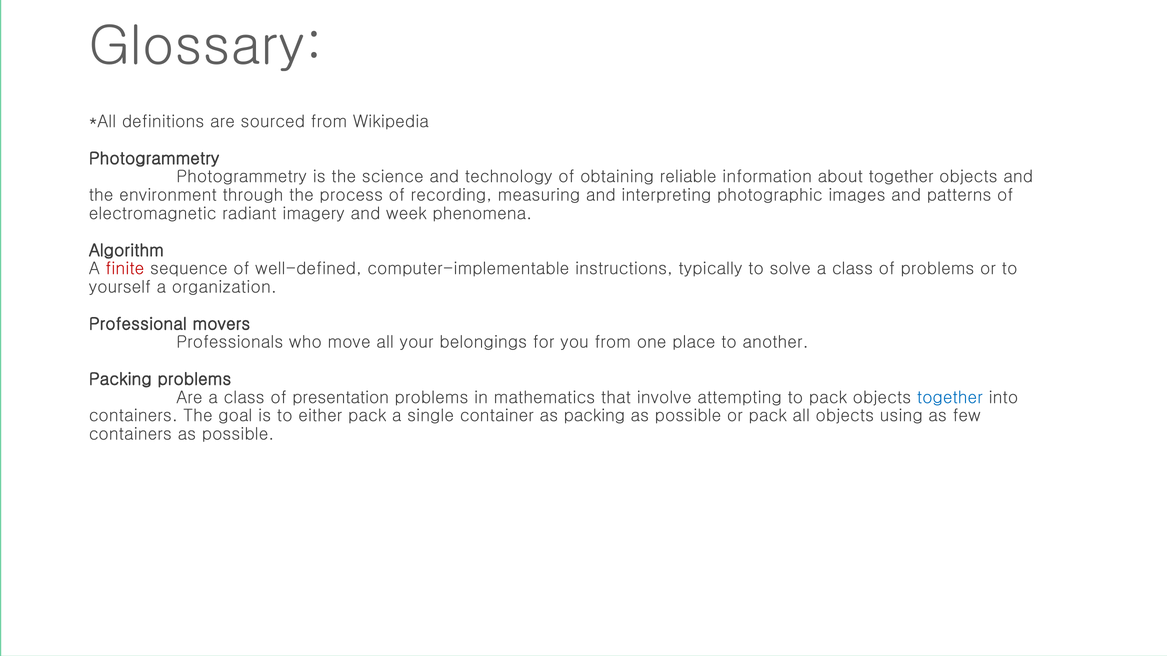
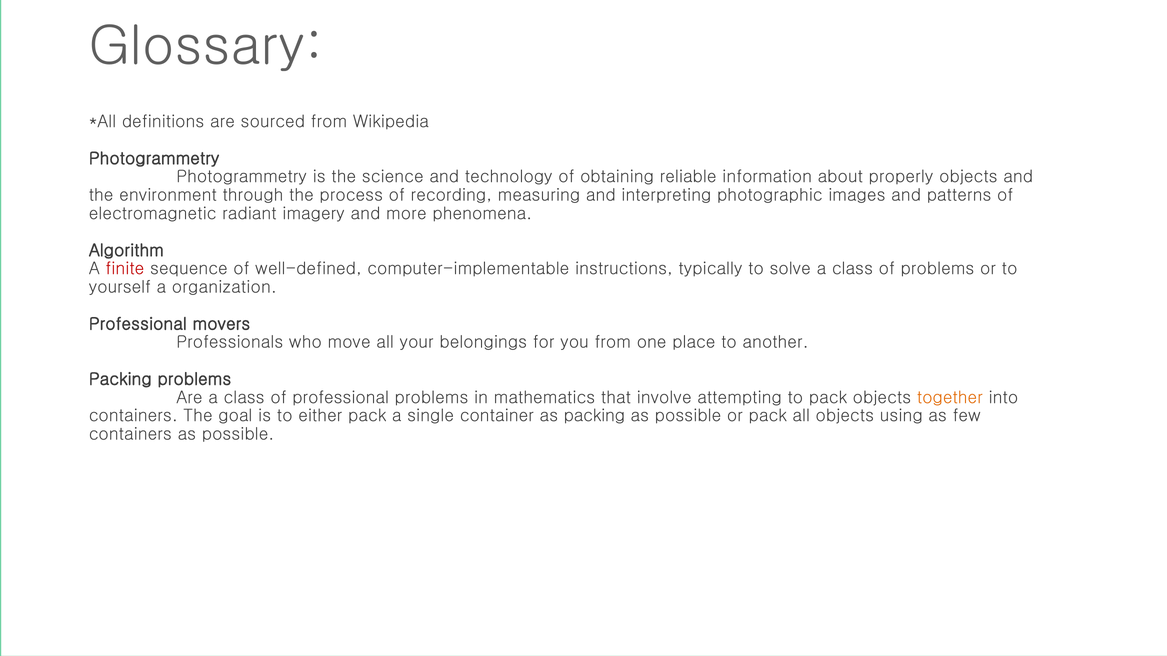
about together: together -> properly
week: week -> more
of presentation: presentation -> professional
together at (950, 398) colour: blue -> orange
